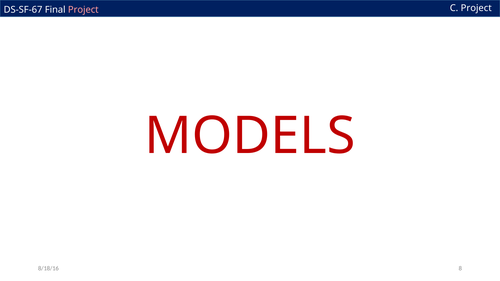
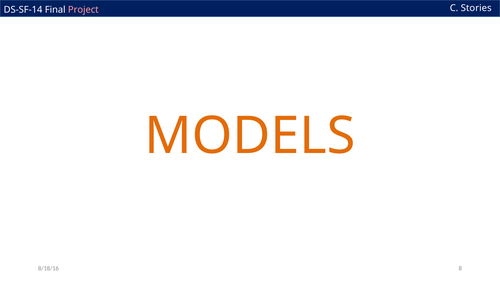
DS-SF-67: DS-SF-67 -> DS-SF-14
C Project: Project -> Stories
MODELS colour: red -> orange
